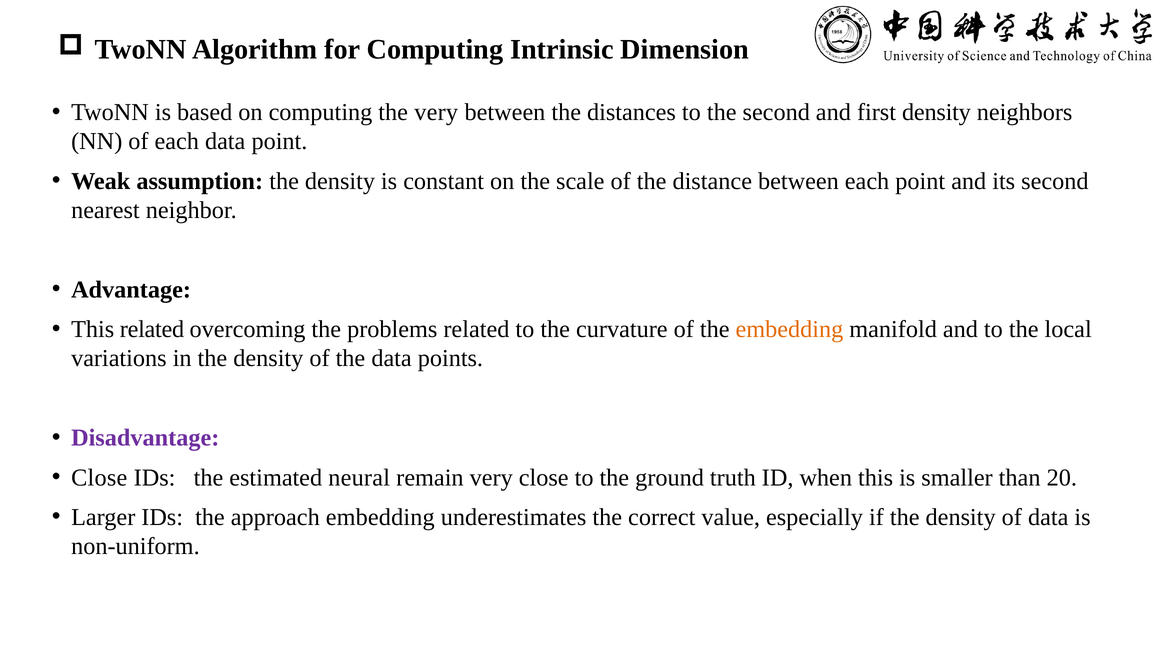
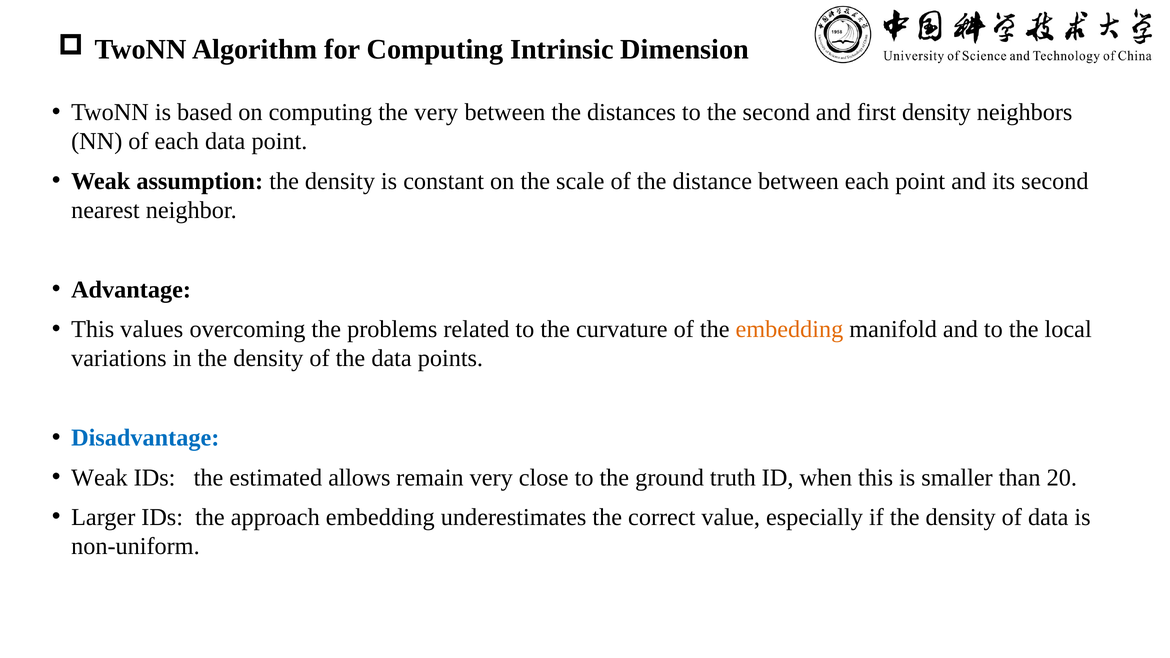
This related: related -> values
Disadvantage colour: purple -> blue
Close at (99, 478): Close -> Weak
neural: neural -> allows
